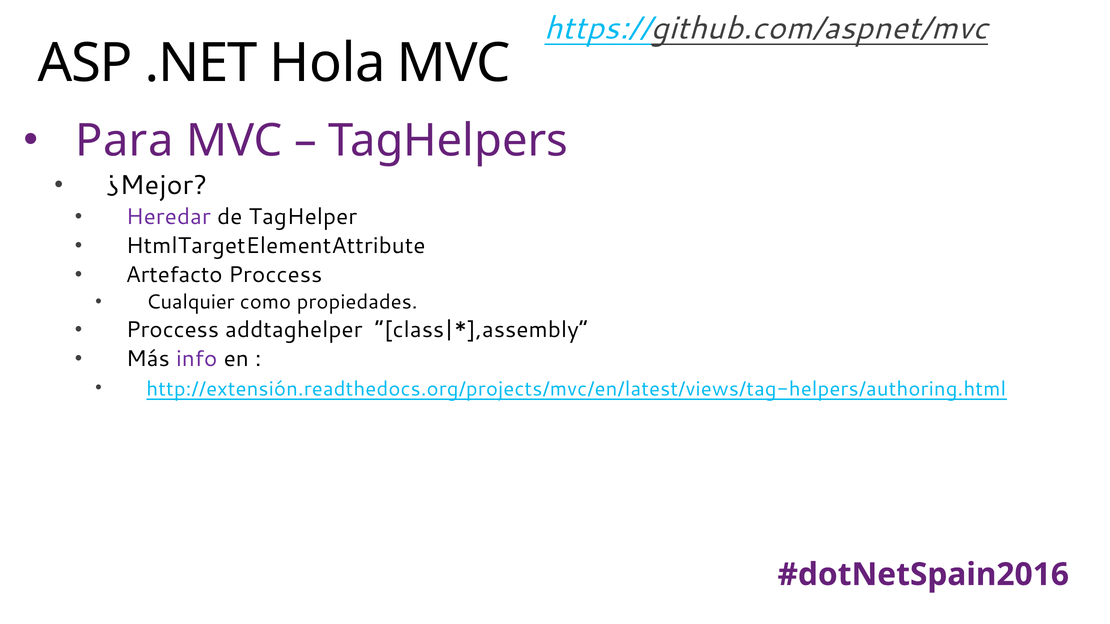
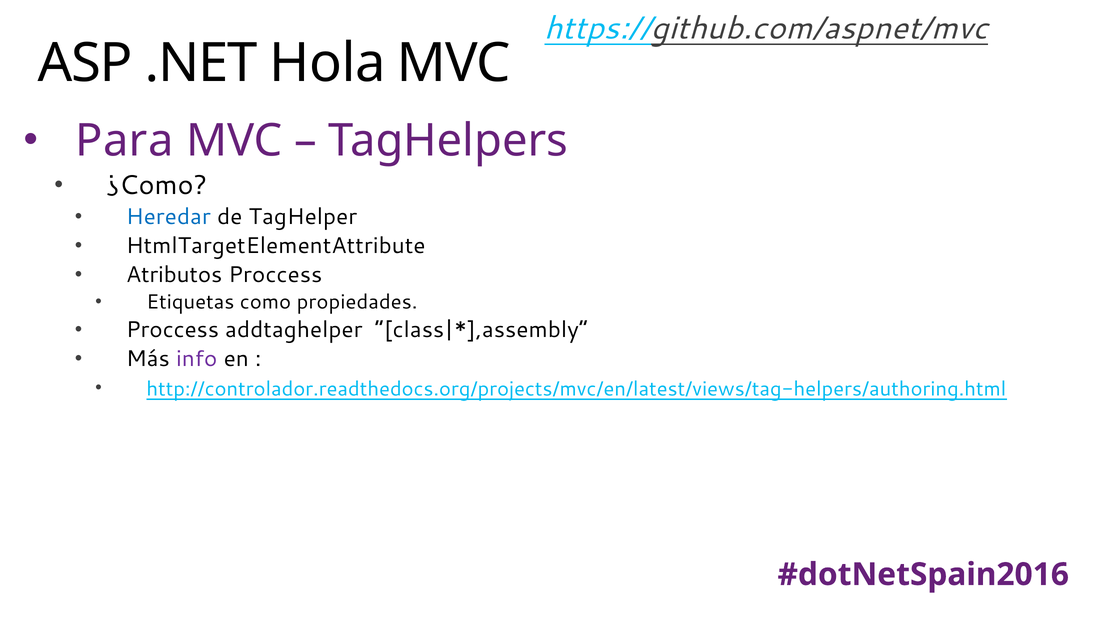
¿Mejor: ¿Mejor -> ¿Como
Heredar colour: purple -> blue
Artefacto: Artefacto -> Atributos
Cualquier: Cualquier -> Etiquetas
http://extensión.readthedocs.org/projects/mvc/en/latest/views/tag-helpers/authoring.html: http://extensión.readthedocs.org/projects/mvc/en/latest/views/tag-helpers/authoring.html -> http://controlador.readthedocs.org/projects/mvc/en/latest/views/tag-helpers/authoring.html
